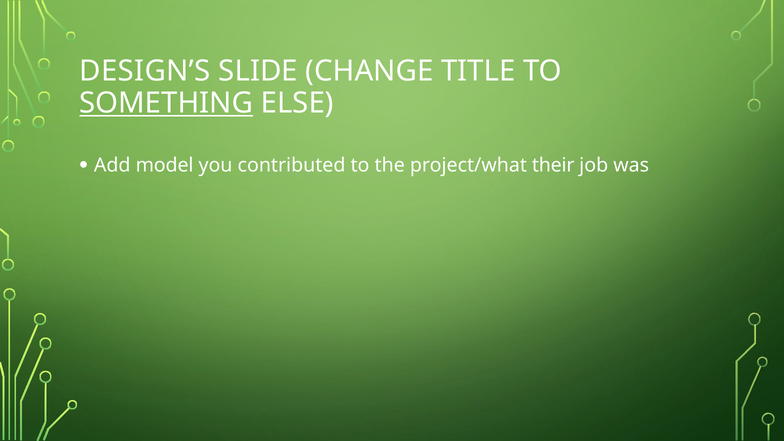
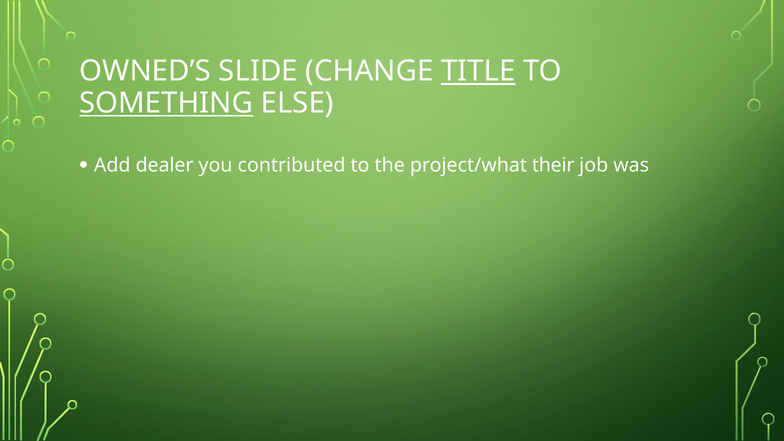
DESIGN’S: DESIGN’S -> OWNED’S
TITLE underline: none -> present
model: model -> dealer
